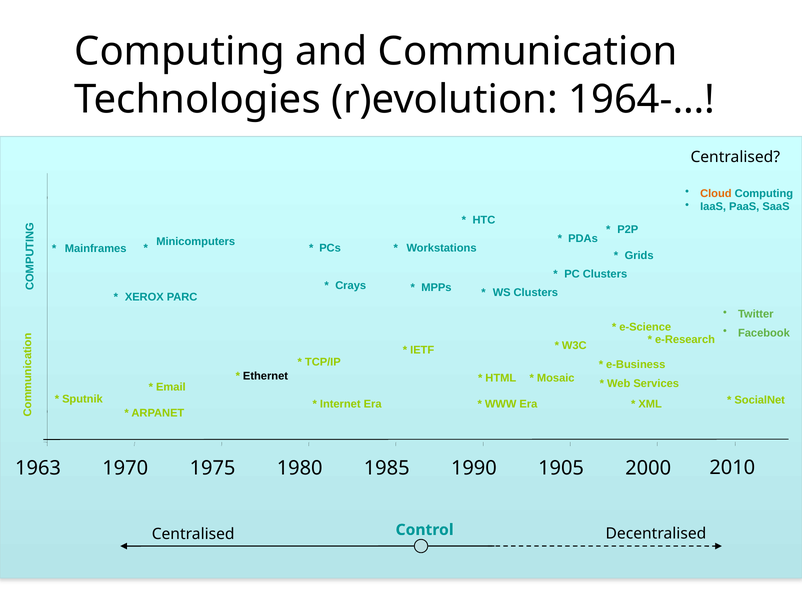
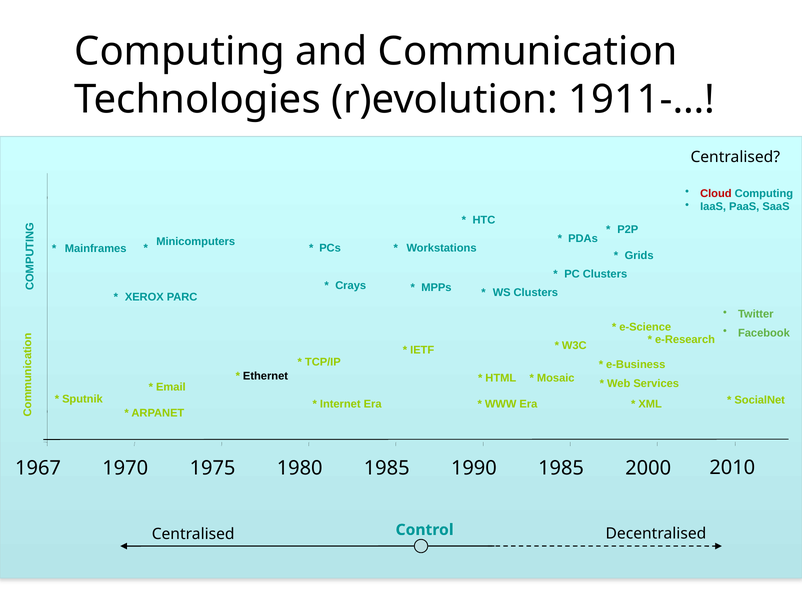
1964-…: 1964-… -> 1911-…
Cloud colour: orange -> red
1963: 1963 -> 1967
1990 1905: 1905 -> 1985
